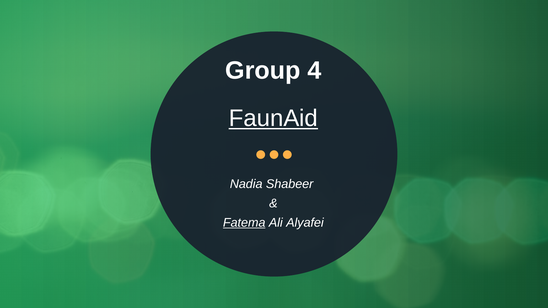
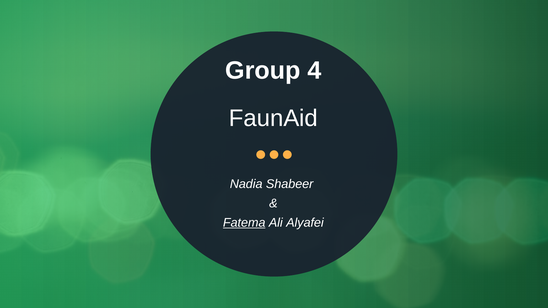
FaunAid underline: present -> none
